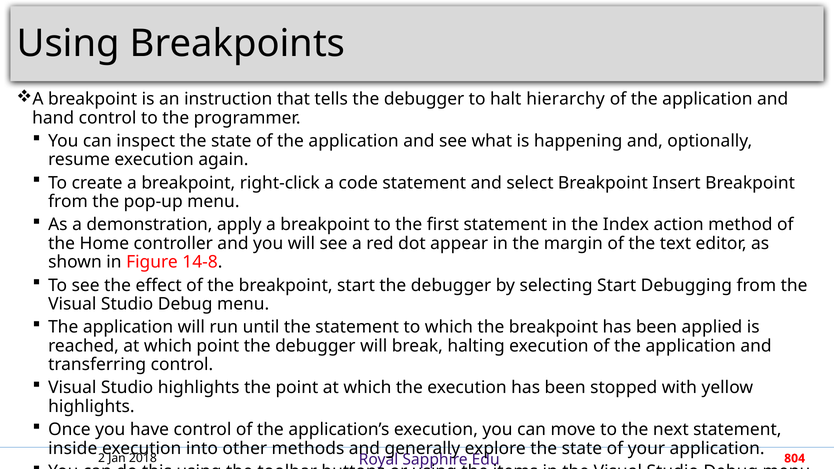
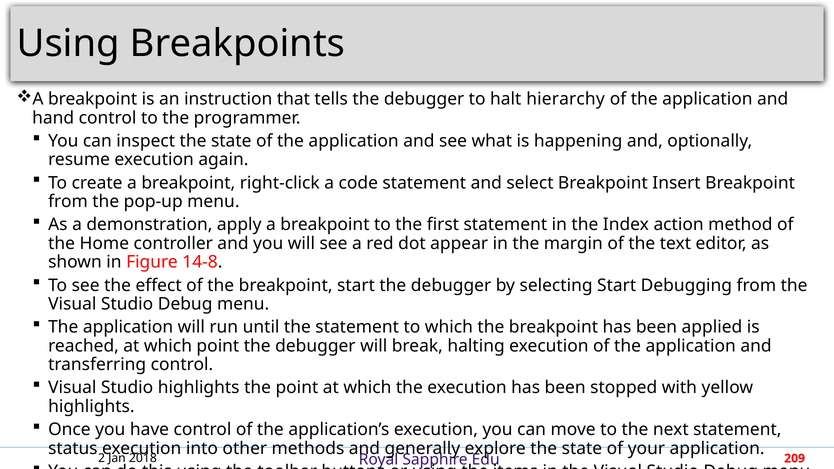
inside: inside -> status
804: 804 -> 209
